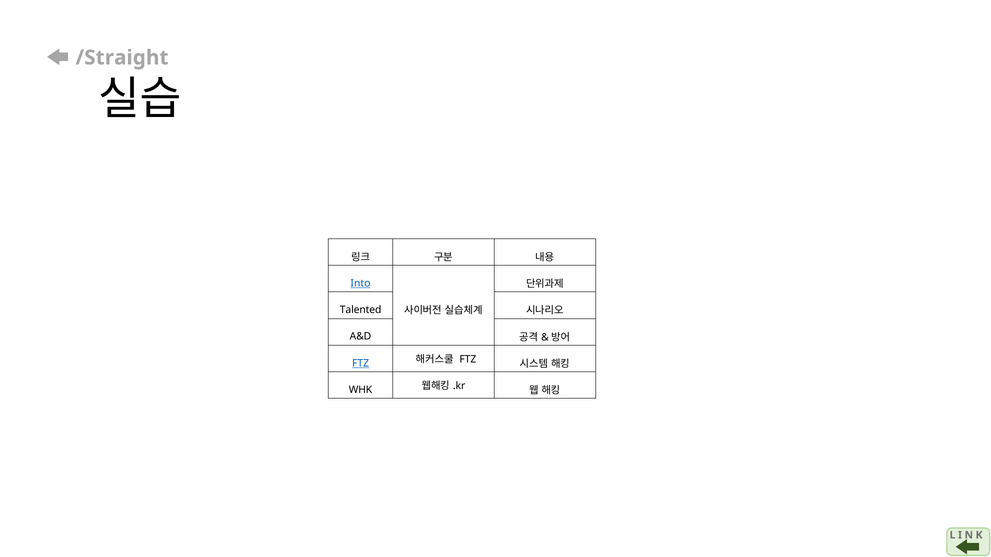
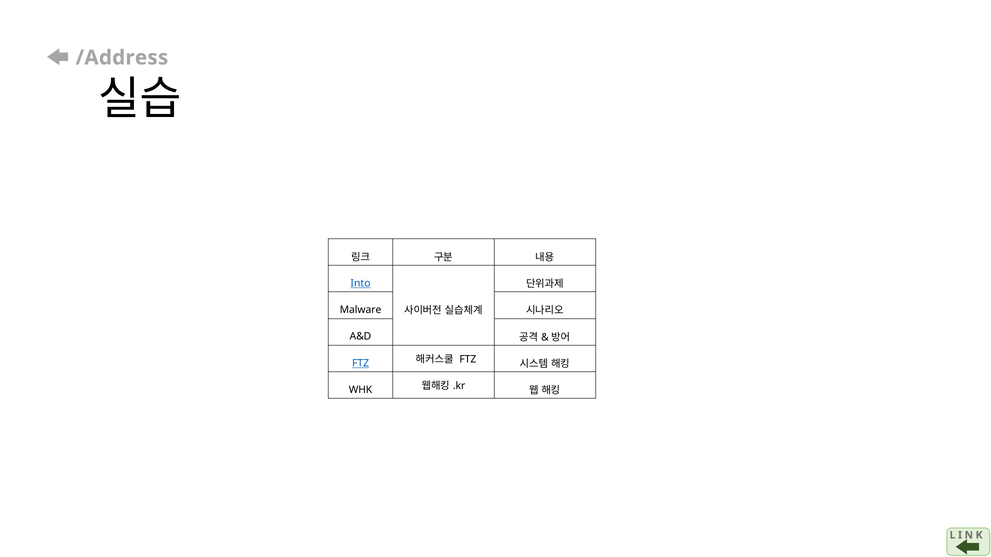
/Straight: /Straight -> /Address
Talented: Talented -> Malware
